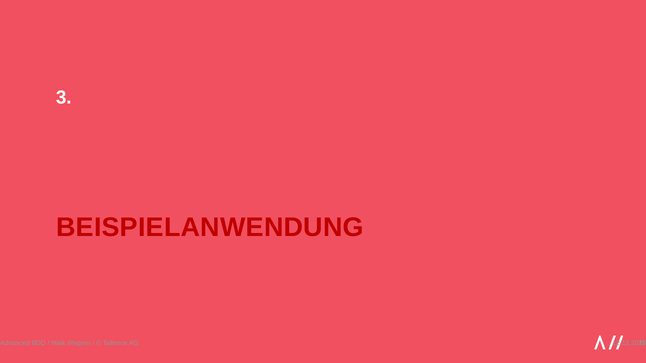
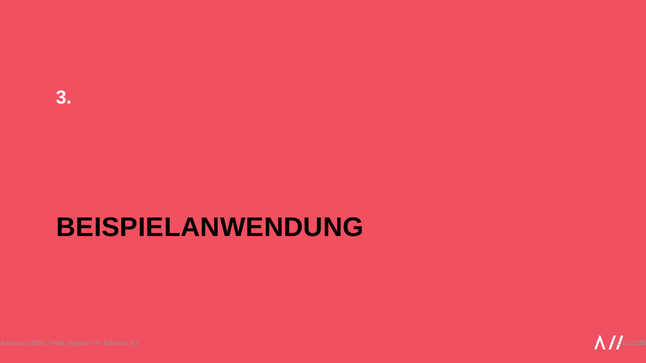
BEISPIELANWENDUNG colour: red -> black
